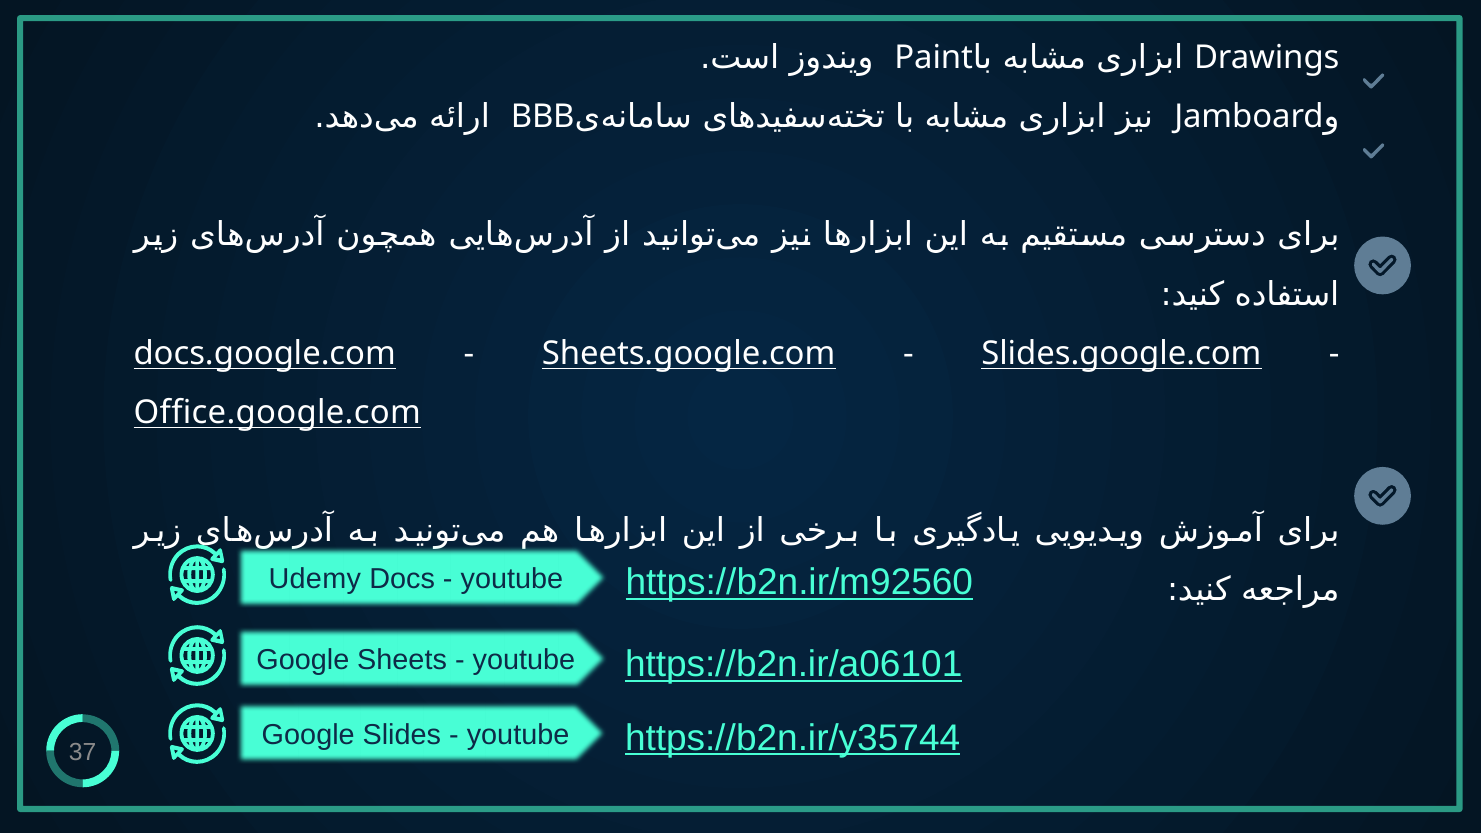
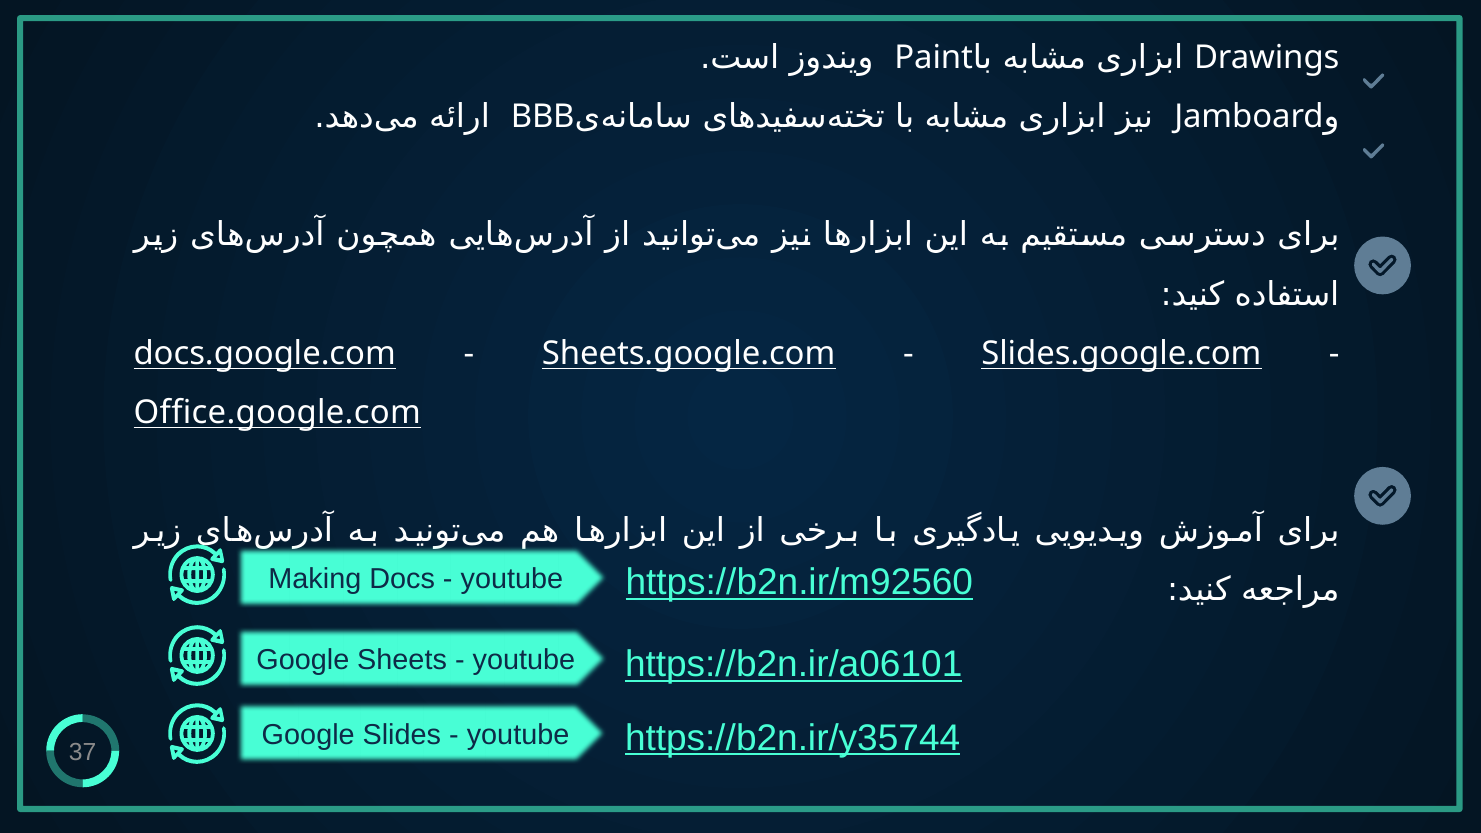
Udemy: Udemy -> Making
